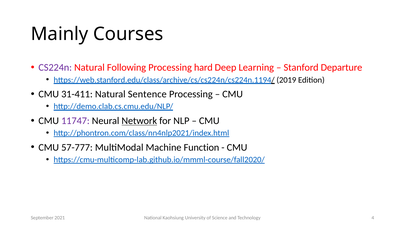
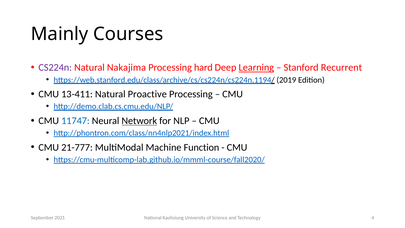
Following: Following -> Nakajima
Learning underline: none -> present
Departure: Departure -> Recurrent
31-411: 31-411 -> 13-411
Sentence: Sentence -> Proactive
11747 colour: purple -> blue
57-777: 57-777 -> 21-777
